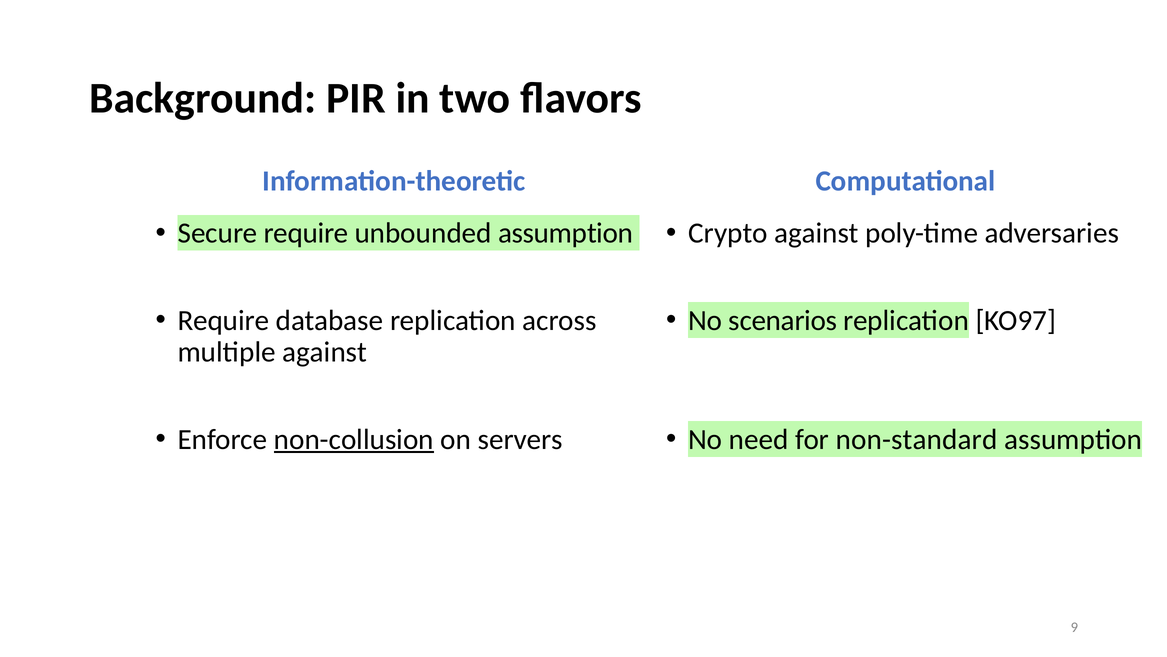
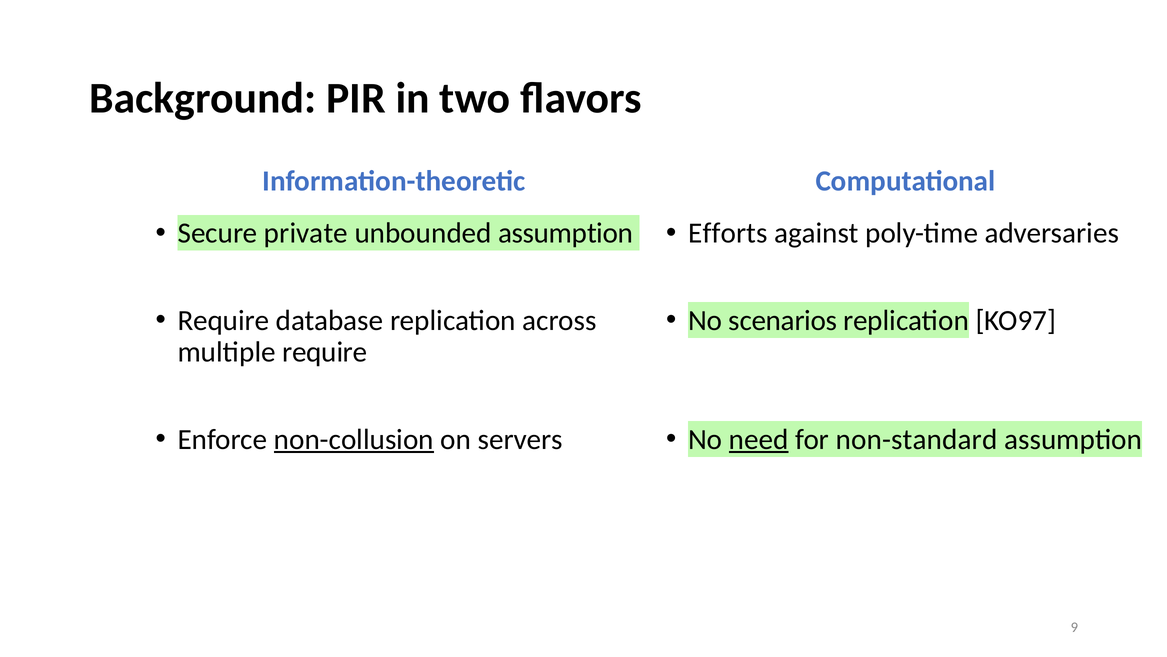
Secure require: require -> private
Crypto: Crypto -> Efforts
multiple against: against -> require
need underline: none -> present
